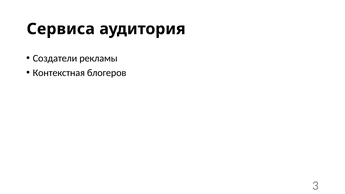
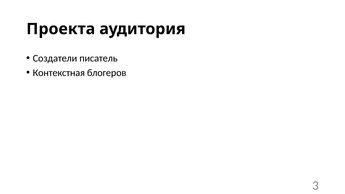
Сервиса: Сервиса -> Проекта
рекламы: рекламы -> писатель
